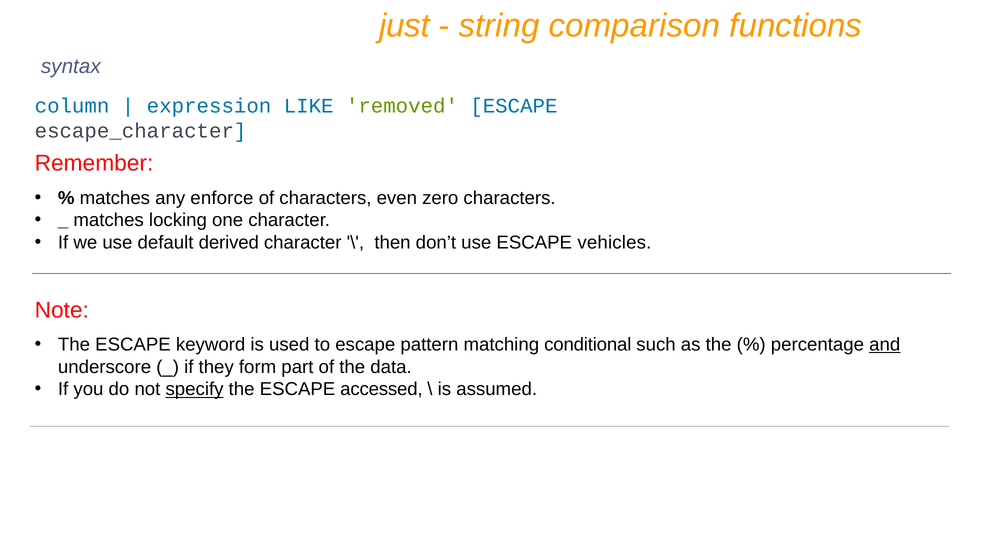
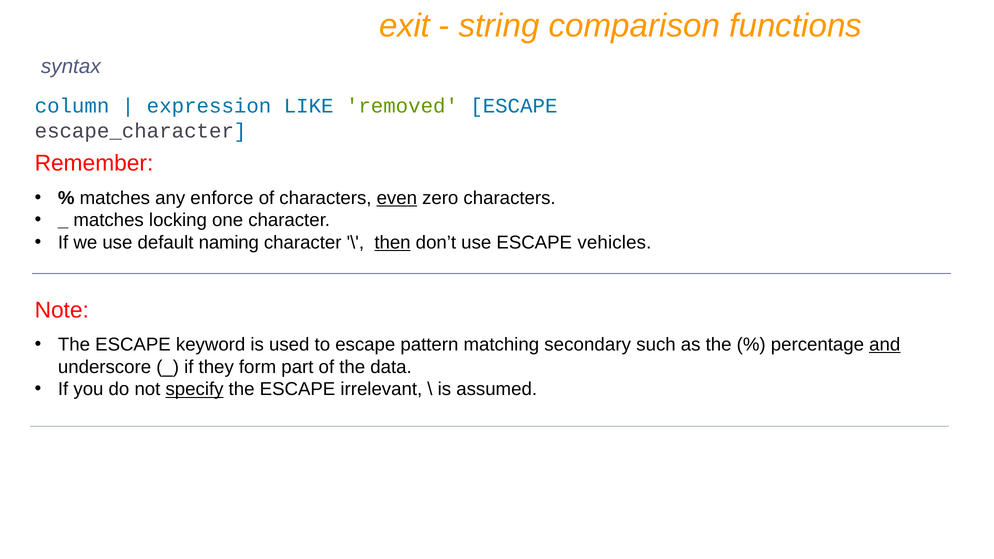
just: just -> exit
even underline: none -> present
derived: derived -> naming
then underline: none -> present
conditional: conditional -> secondary
accessed: accessed -> irrelevant
